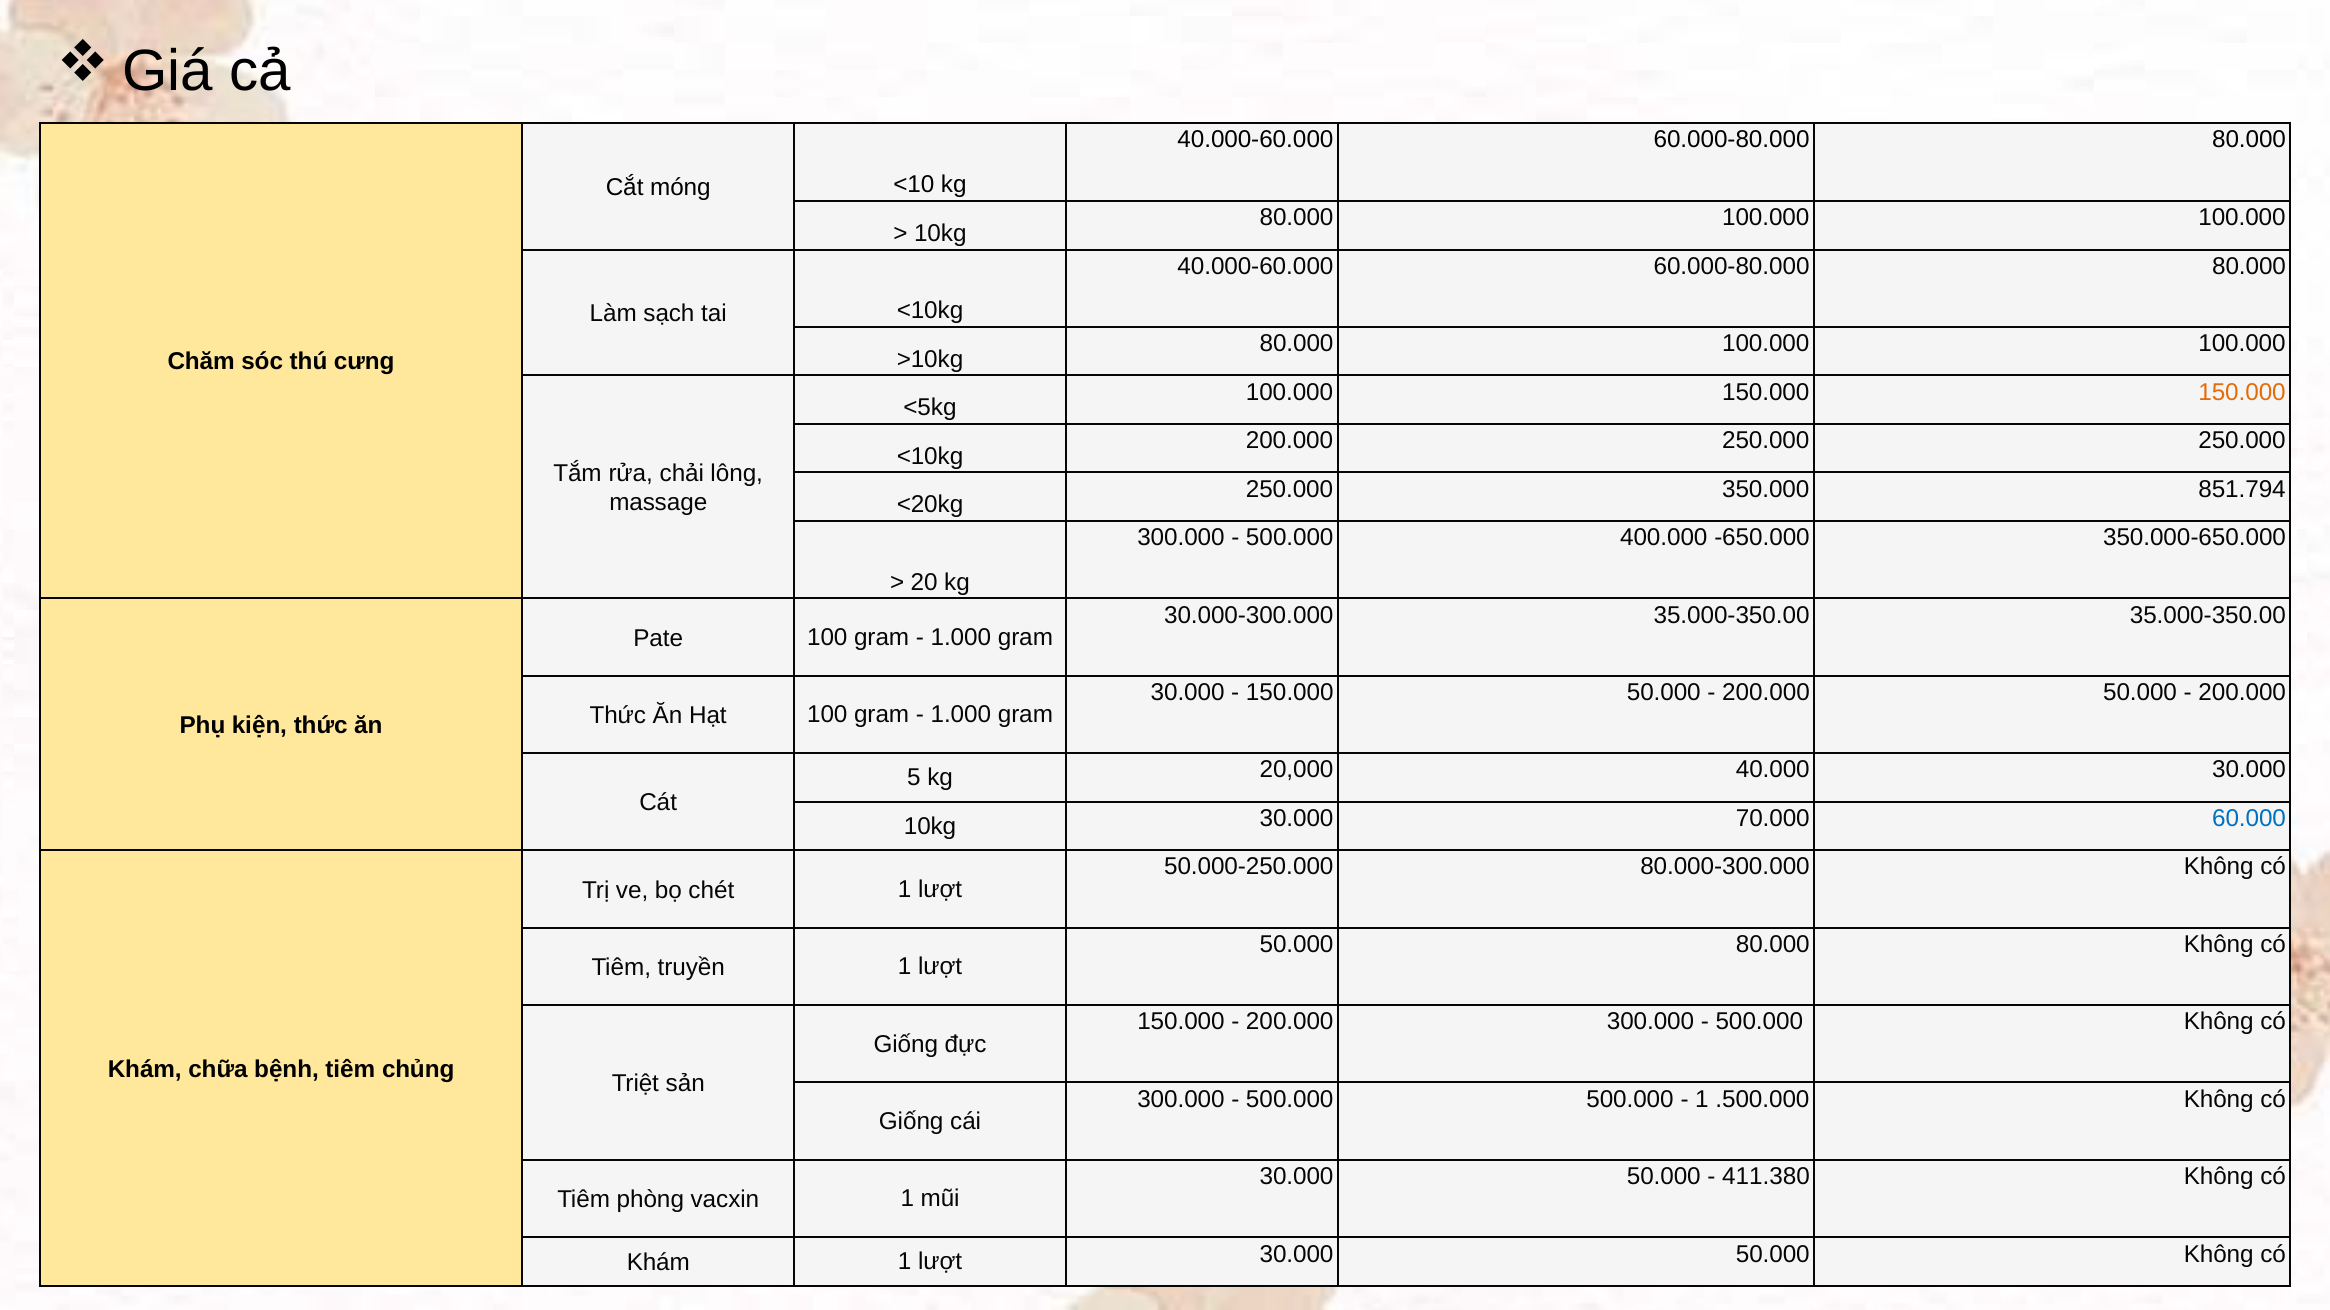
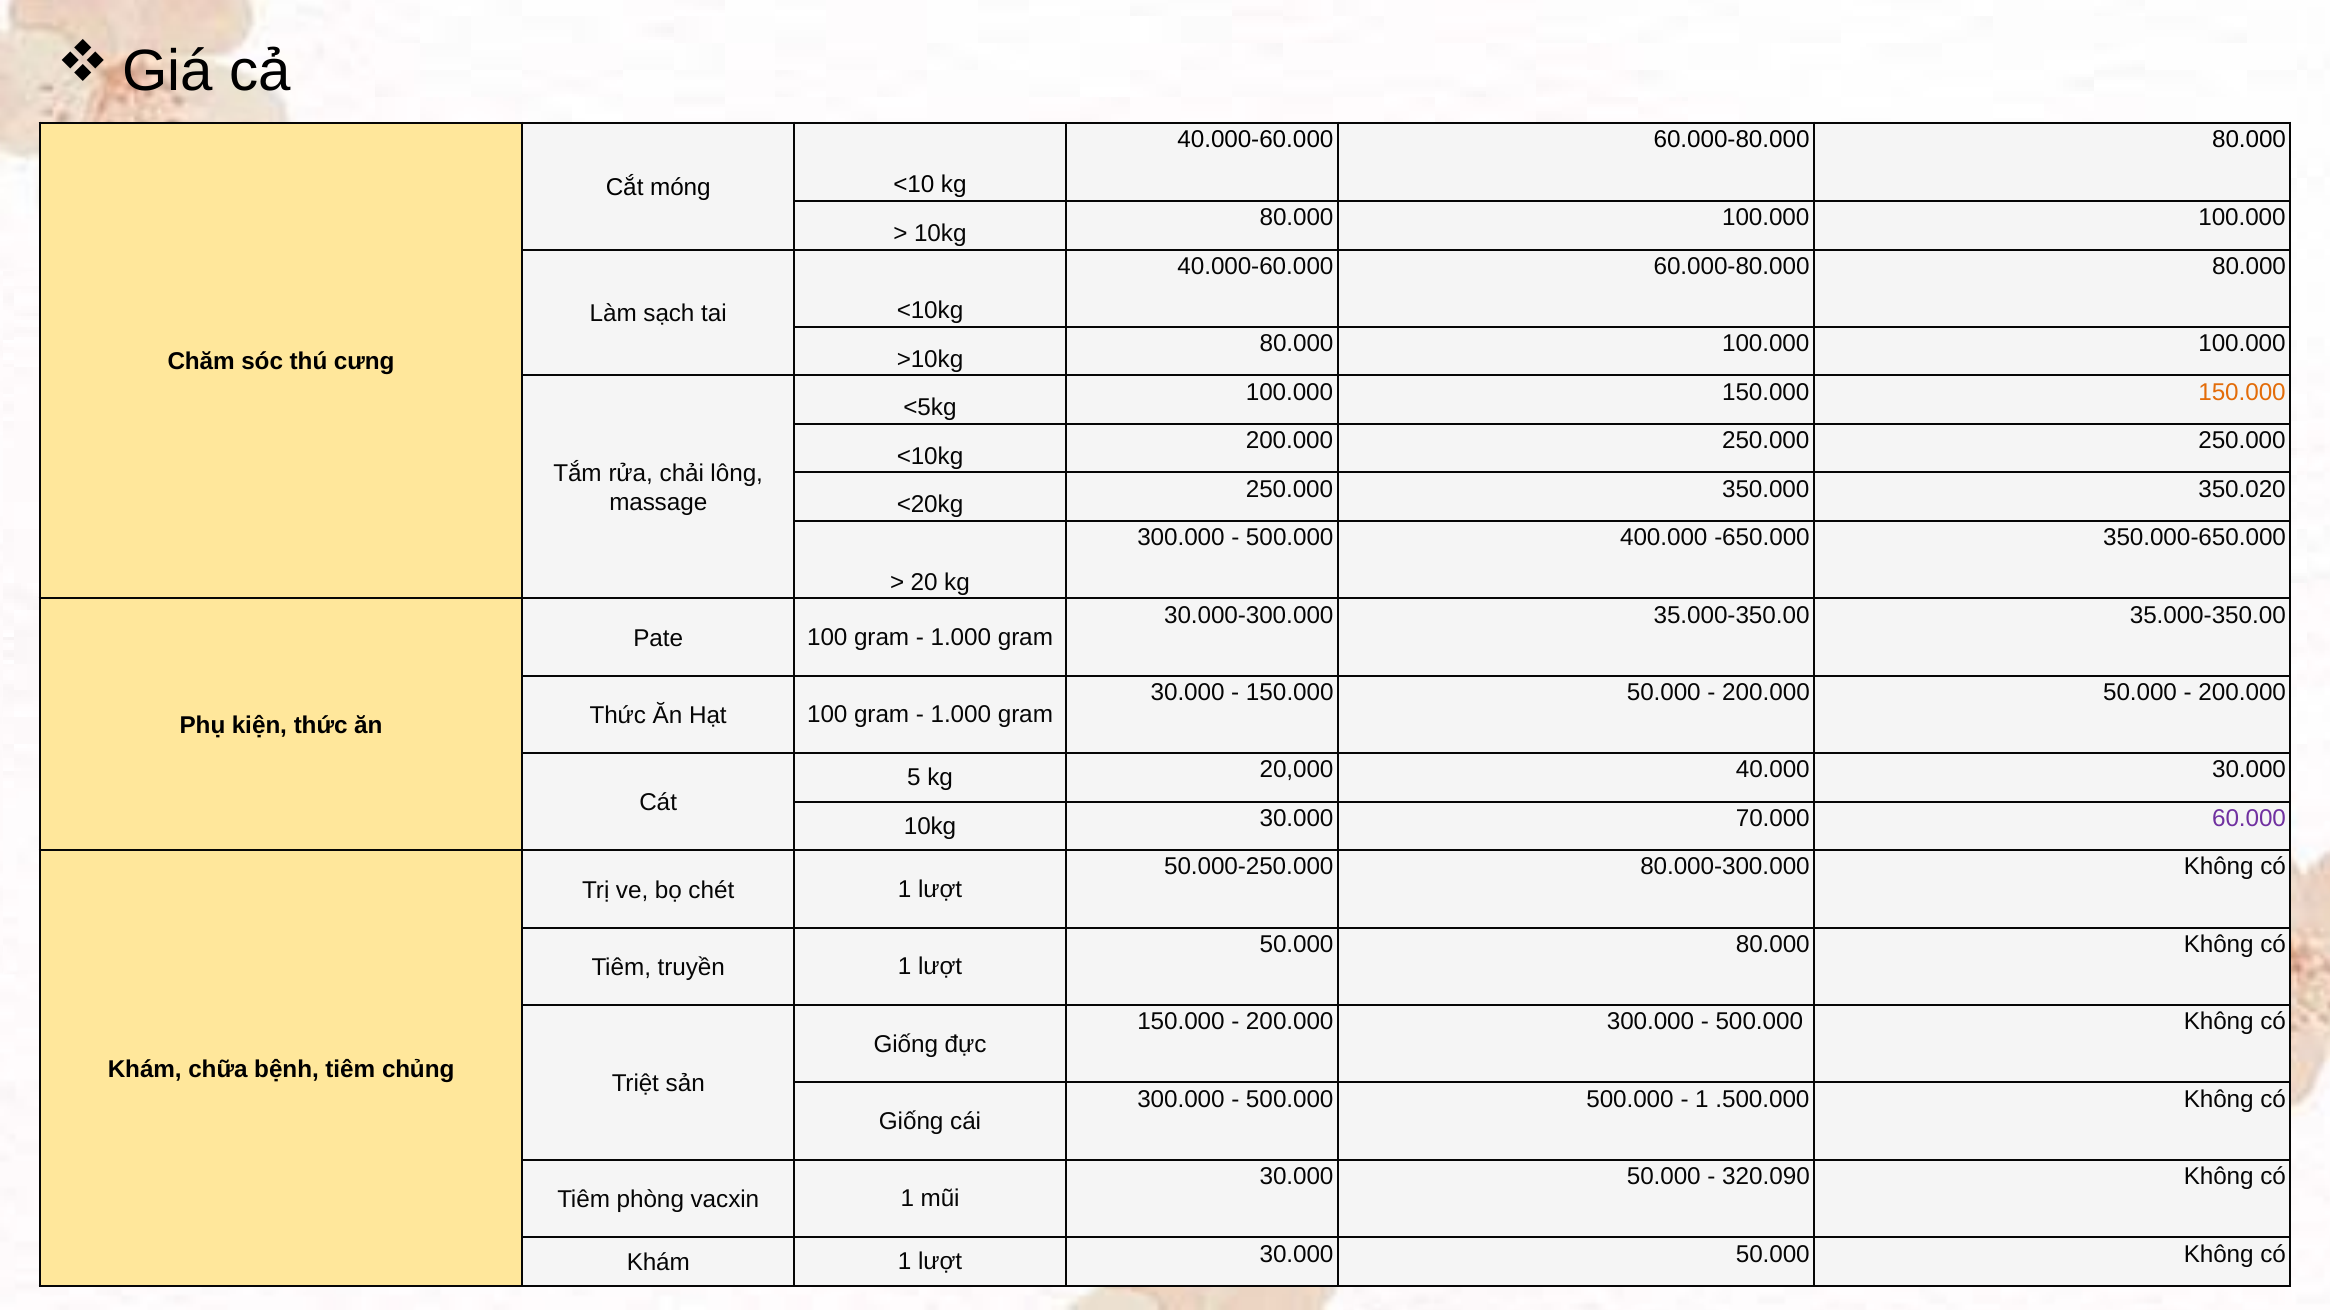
851.794: 851.794 -> 350.020
60.000 colour: blue -> purple
411.380: 411.380 -> 320.090
